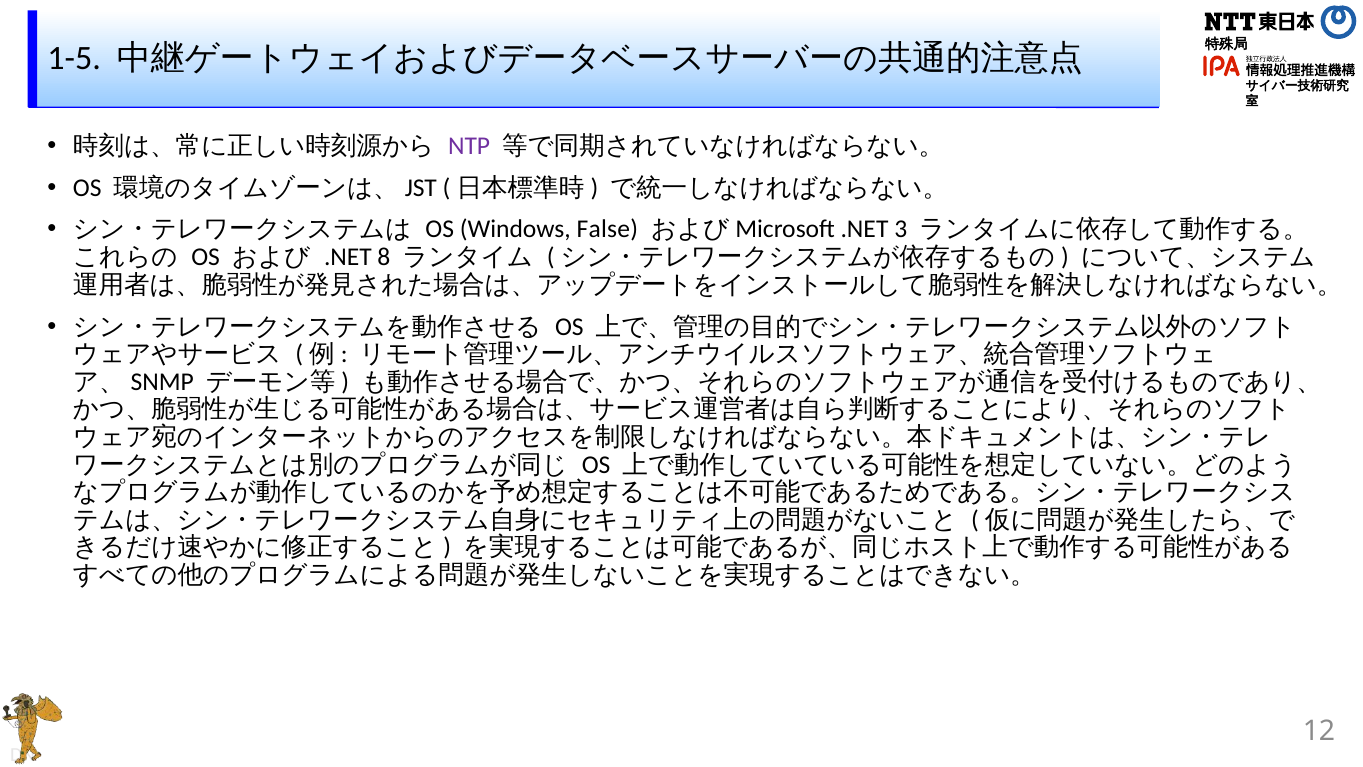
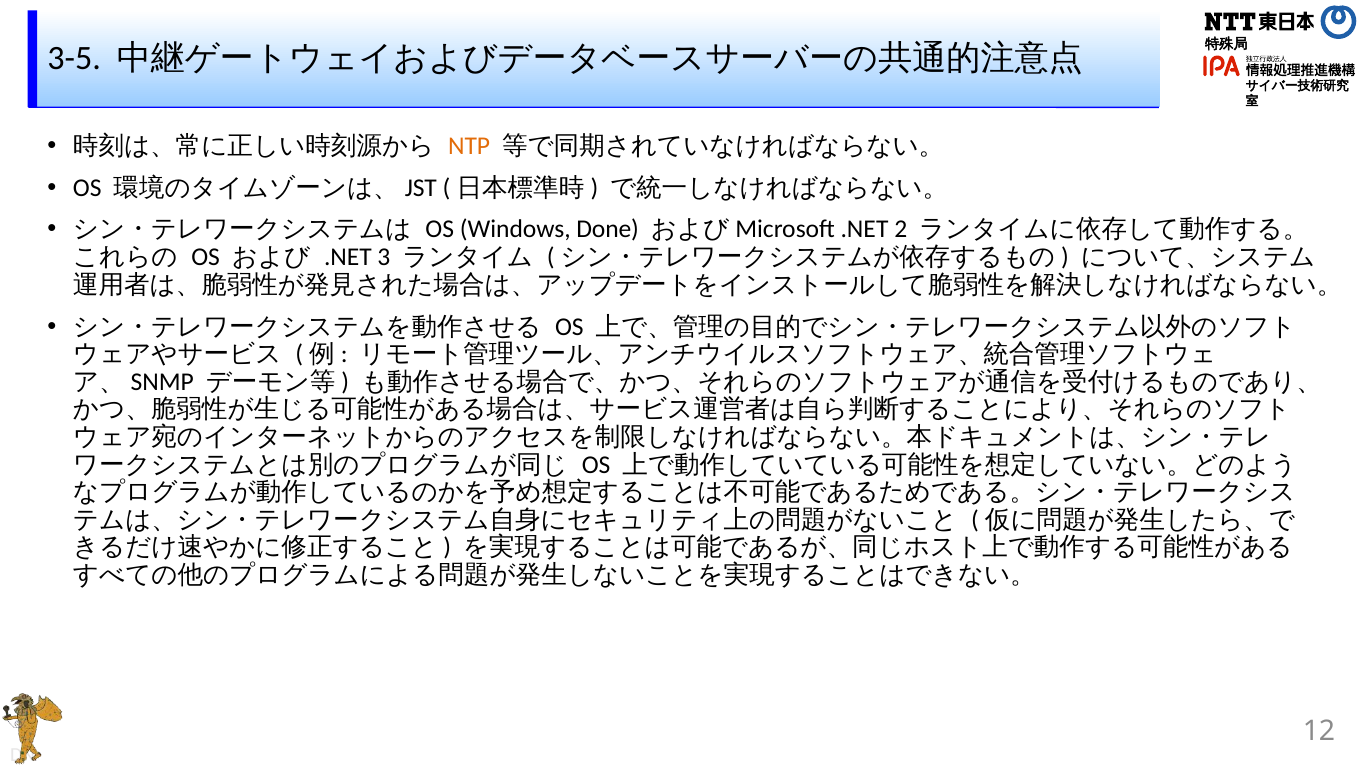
1-5: 1-5 -> 3-5
NTP colour: purple -> orange
False: False -> Done
3: 3 -> 2
8: 8 -> 3
